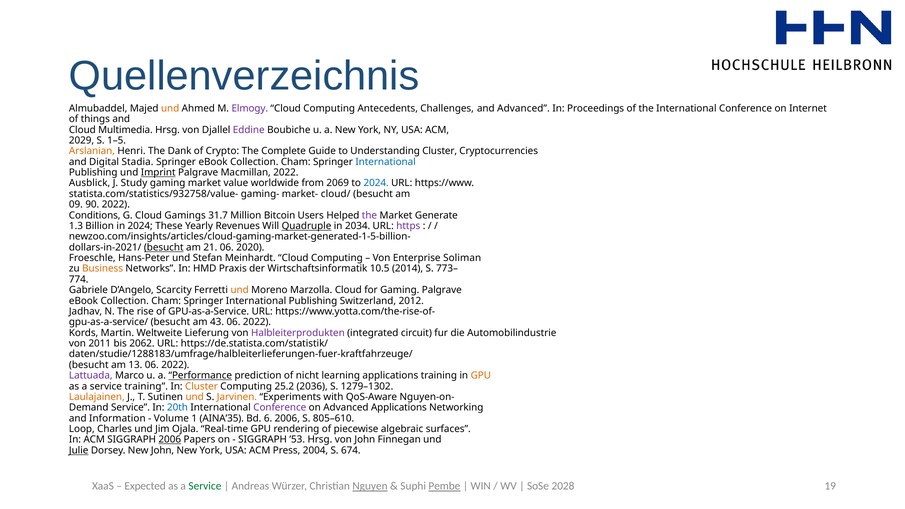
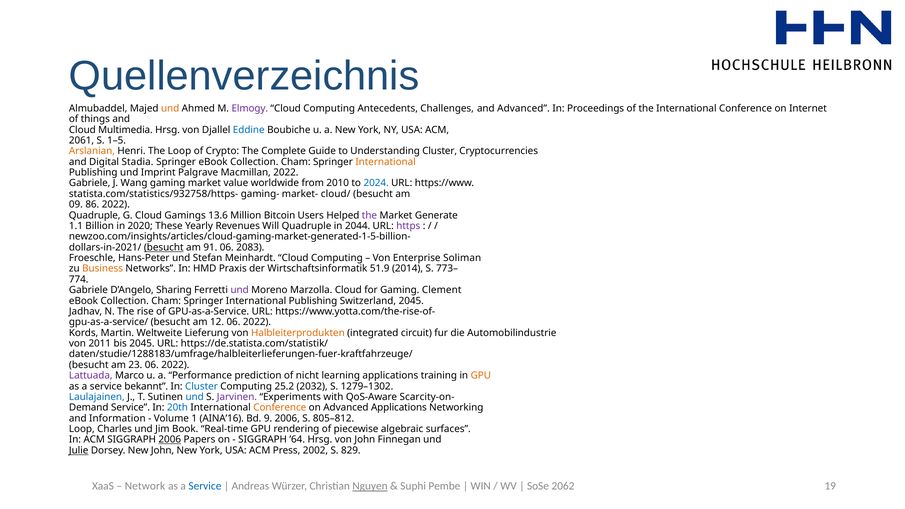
Eddine colour: purple -> blue
2029: 2029 -> 2061
The Dank: Dank -> Loop
International at (386, 162) colour: blue -> orange
Imprint underline: present -> none
Ausblick at (90, 183): Ausblick -> Gabriele
Study: Study -> Wang
2069: 2069 -> 2010
statista.com/statistics/932758/value-: statista.com/statistics/932758/value- -> statista.com/statistics/932758/https-
90: 90 -> 86
Conditions at (95, 215): Conditions -> Quadruple
31.7: 31.7 -> 13.6
1.3: 1.3 -> 1.1
in 2024: 2024 -> 2020
Quadruple at (307, 226) underline: present -> none
2034: 2034 -> 2044
21: 21 -> 91
2020: 2020 -> 2083
10.5: 10.5 -> 51.9
Scarcity: Scarcity -> Sharing
und at (240, 290) colour: orange -> purple
Gaming Palgrave: Palgrave -> Clement
Switzerland 2012: 2012 -> 2045
43: 43 -> 12
Halbleiterprodukten colour: purple -> orange
bis 2062: 2062 -> 2045
13: 13 -> 23
Performance underline: present -> none
service training: training -> bekannt
Cluster at (201, 386) colour: orange -> blue
2036: 2036 -> 2032
Laulajainen colour: orange -> blue
und at (195, 397) colour: orange -> blue
Jarvinen colour: orange -> purple
Nguyen-on-: Nguyen-on- -> Scarcity-on-
Conference at (280, 408) colour: purple -> orange
AINA’35: AINA’35 -> AINA’16
6: 6 -> 9
805–610: 805–610 -> 805–812
Ojala: Ojala -> Book
’53: ’53 -> ’64
2004: 2004 -> 2002
674: 674 -> 829
Expected: Expected -> Network
Service at (205, 486) colour: green -> blue
Pembe underline: present -> none
2028: 2028 -> 2062
